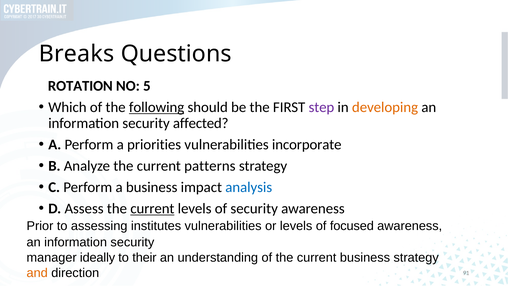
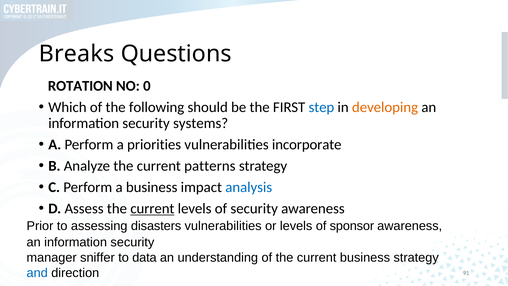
5: 5 -> 0
following underline: present -> none
step colour: purple -> blue
affected: affected -> systems
institutes: institutes -> disasters
focused: focused -> sponsor
ideally: ideally -> sniffer
their: their -> data
and colour: orange -> blue
